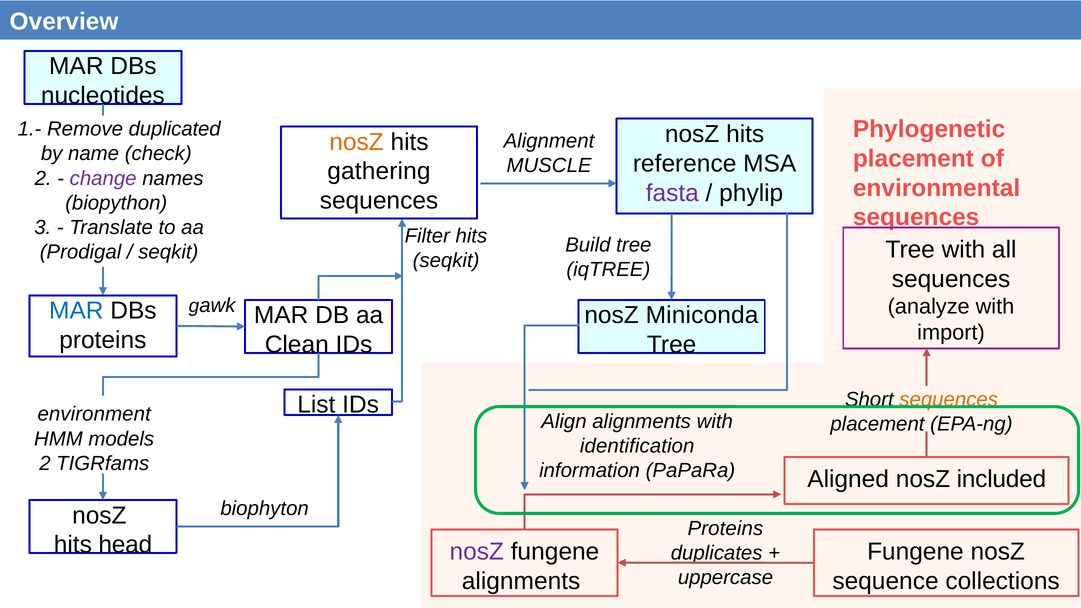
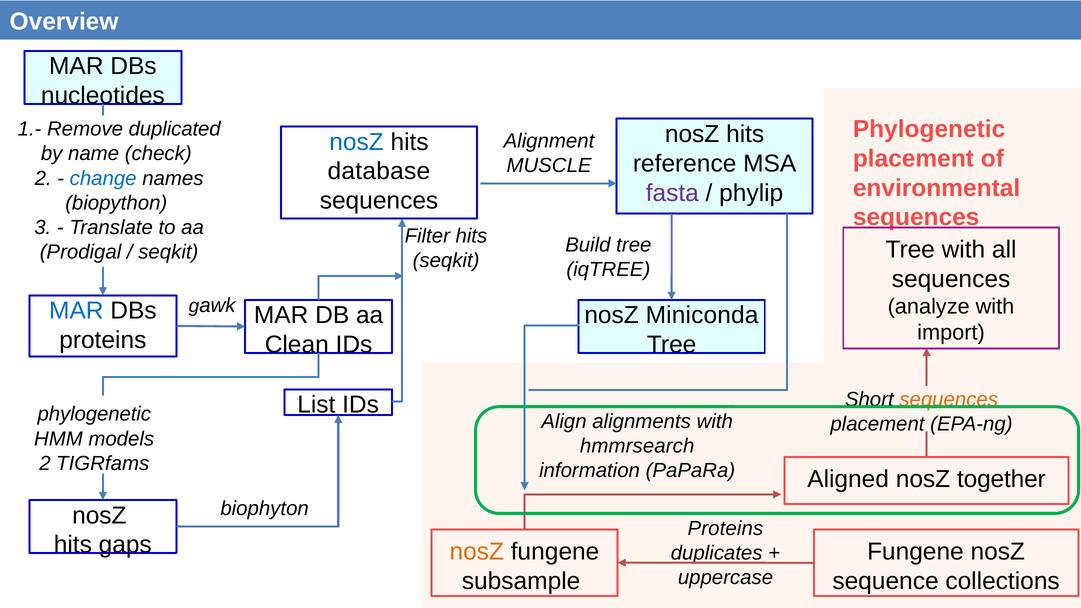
nosZ at (357, 142) colour: orange -> blue
gathering: gathering -> database
change colour: purple -> blue
environment at (94, 414): environment -> phylogenetic
identification: identification -> hmmrsearch
included: included -> together
head: head -> gaps
nosZ at (477, 552) colour: purple -> orange
alignments at (521, 581): alignments -> subsample
